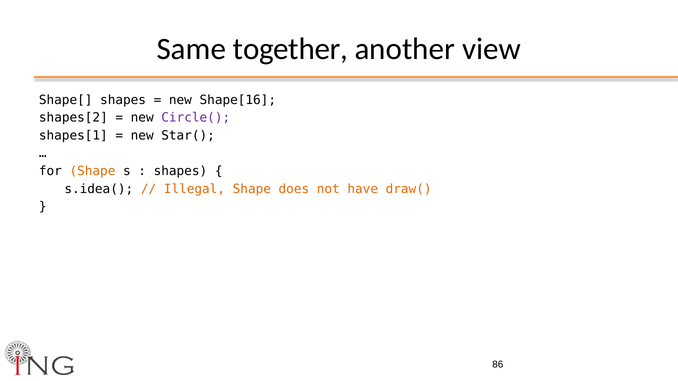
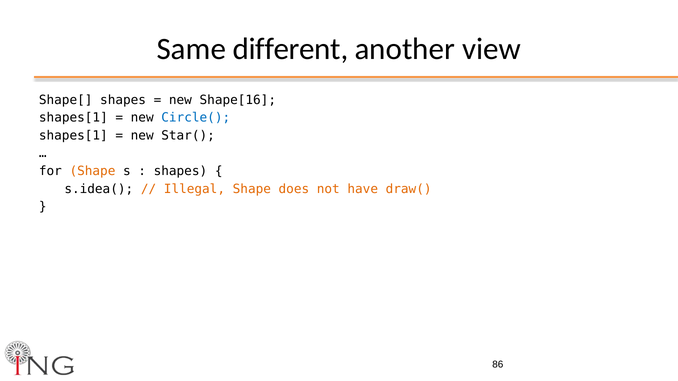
together: together -> different
shapes[2 at (73, 118): shapes[2 -> shapes[1
Circle( colour: purple -> blue
